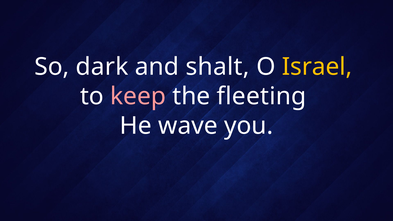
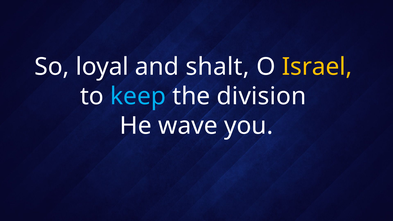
dark: dark -> loyal
keep colour: pink -> light blue
fleeting: fleeting -> division
